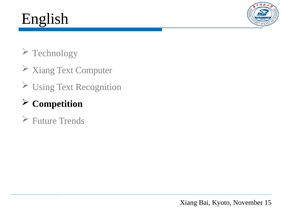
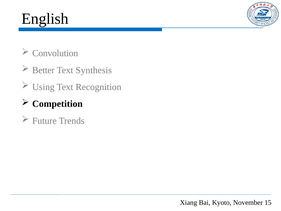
Technology: Technology -> Convolution
Xiang at (43, 70): Xiang -> Better
Computer: Computer -> Synthesis
